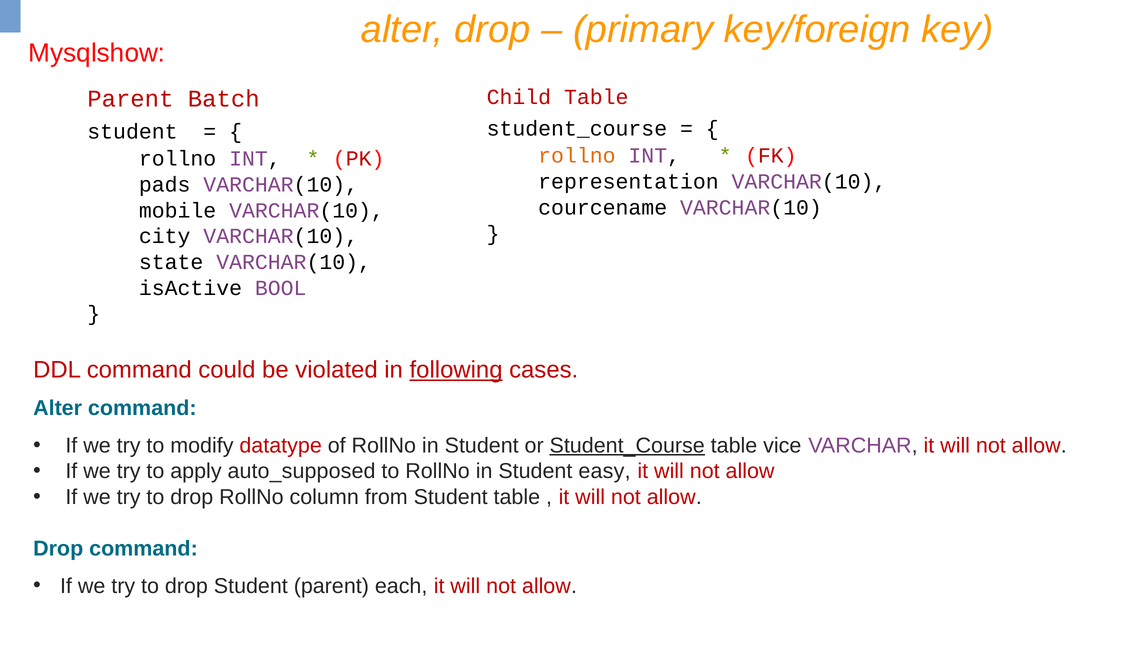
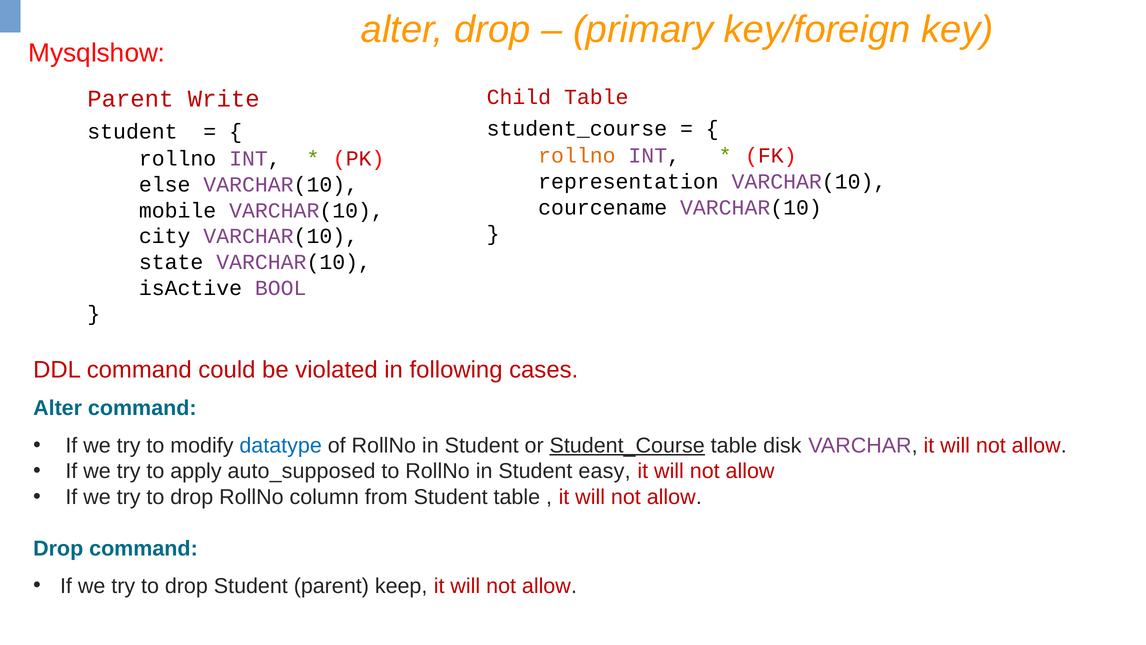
Batch: Batch -> Write
pads: pads -> else
following underline: present -> none
datatype colour: red -> blue
vice: vice -> disk
each: each -> keep
